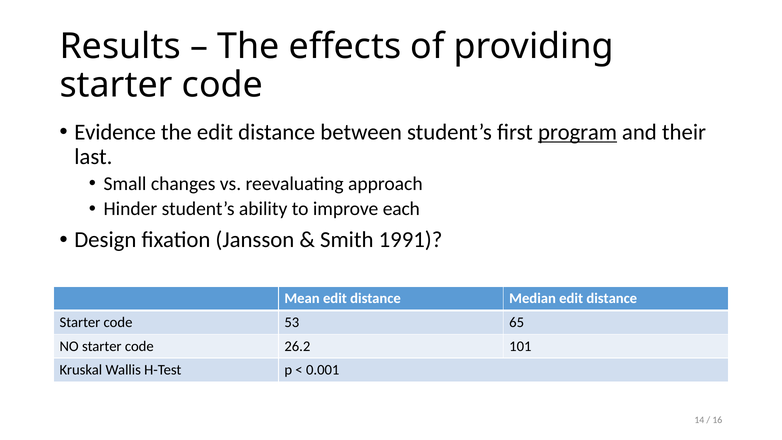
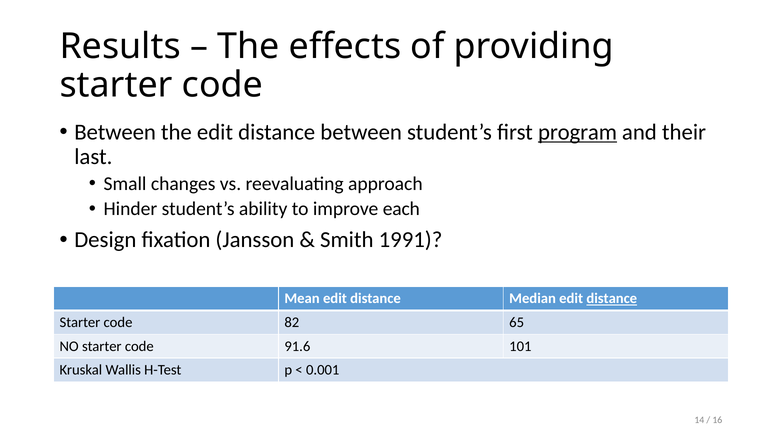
Evidence at (115, 132): Evidence -> Between
distance at (612, 299) underline: none -> present
53: 53 -> 82
26.2: 26.2 -> 91.6
